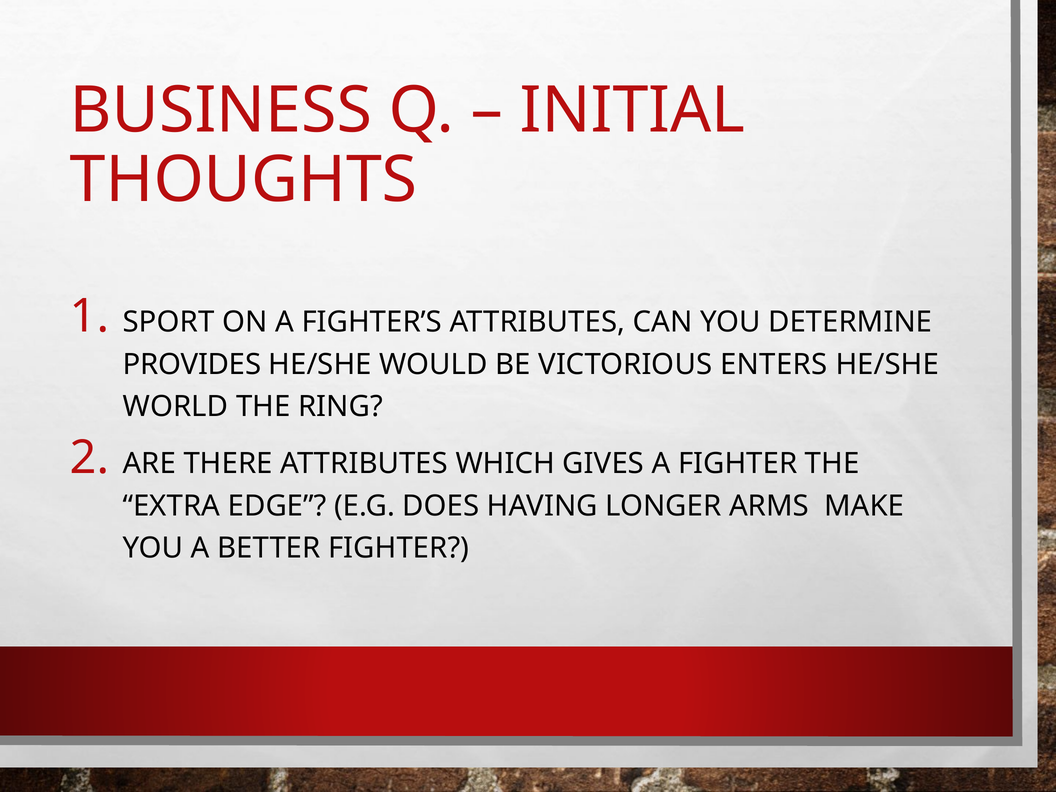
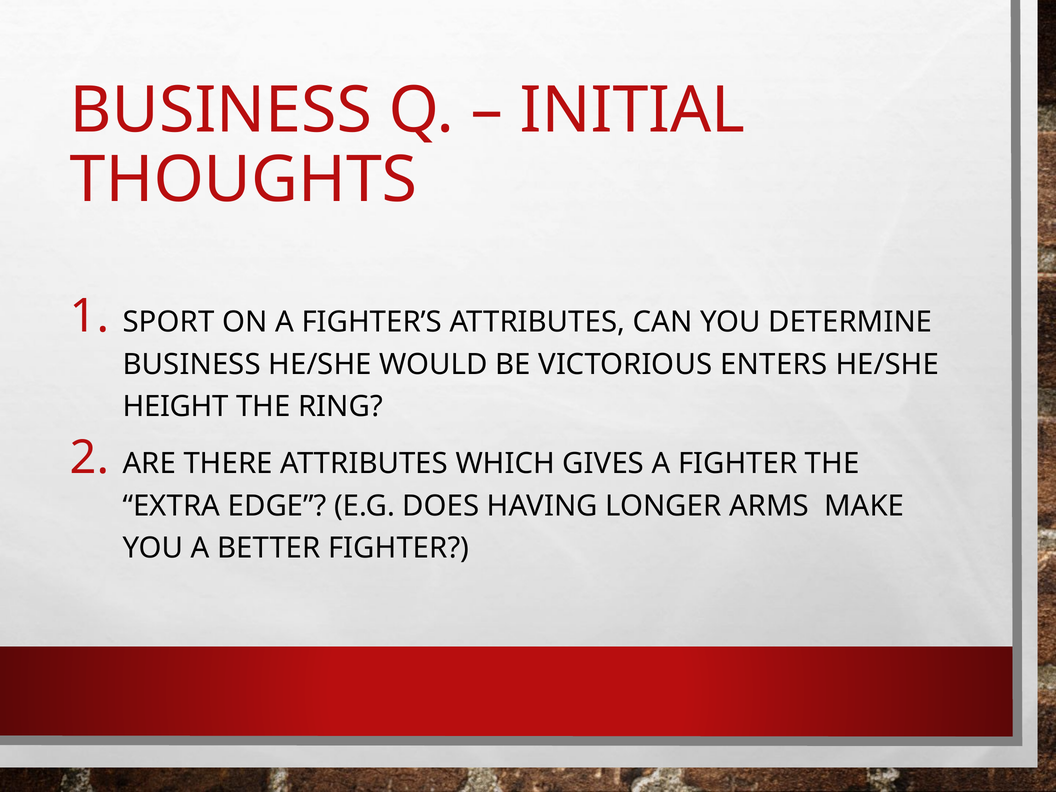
PROVIDES at (192, 364): PROVIDES -> BUSINESS
WORLD: WORLD -> HEIGHT
